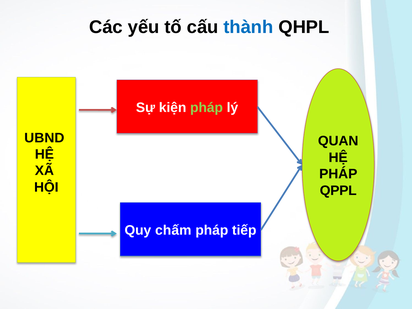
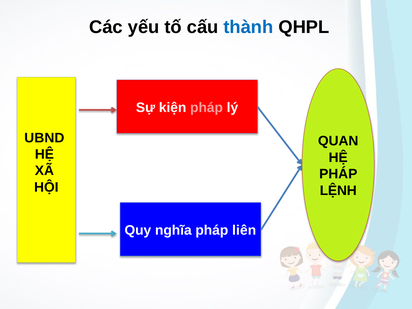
pháp at (207, 108) colour: light green -> pink
QPPL: QPPL -> LỆNH
chấm: chấm -> nghĩa
tiếp: tiếp -> liên
